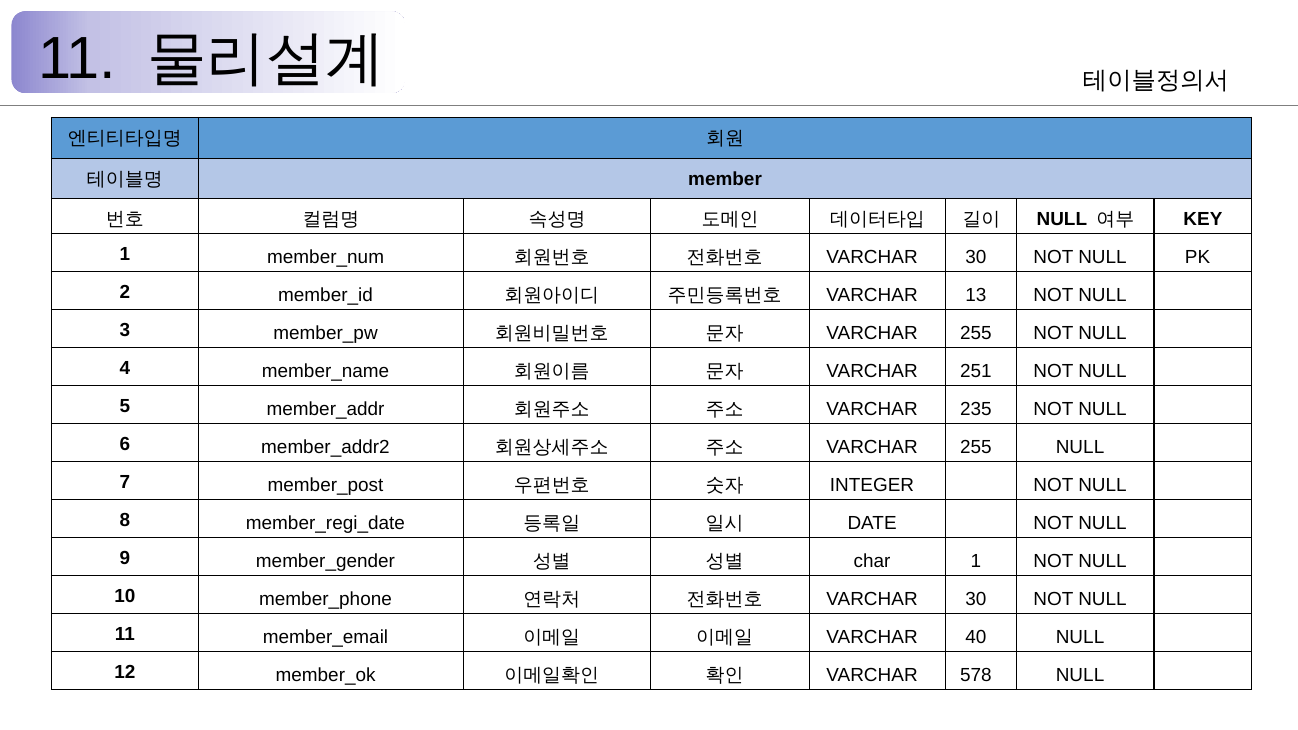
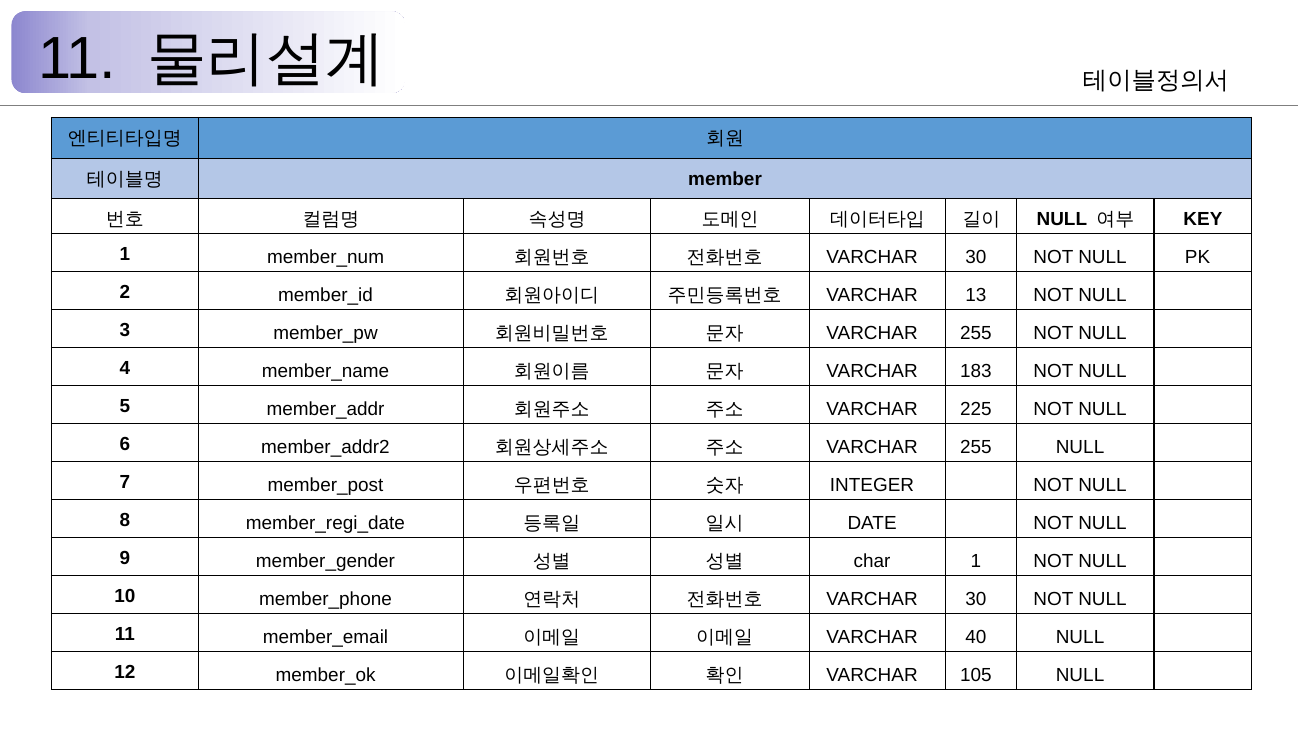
251: 251 -> 183
235: 235 -> 225
578: 578 -> 105
